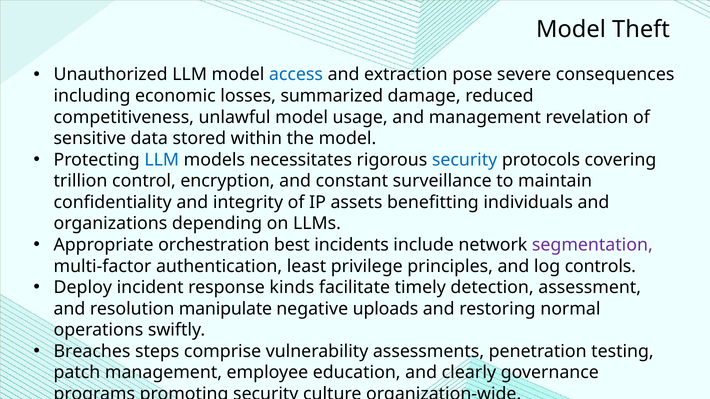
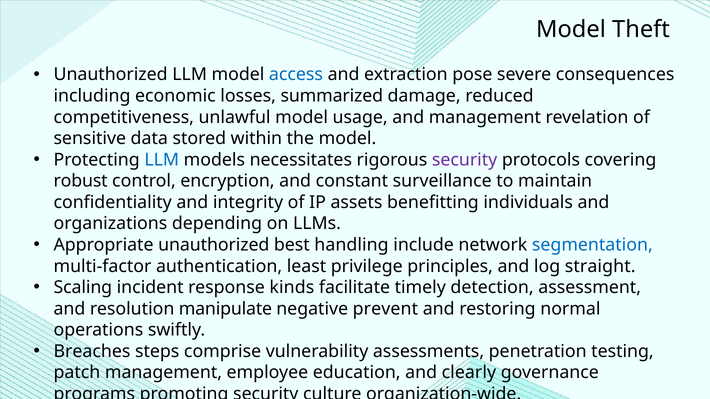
security at (465, 160) colour: blue -> purple
trillion: trillion -> robust
Appropriate orchestration: orchestration -> unauthorized
incidents: incidents -> handling
segmentation colour: purple -> blue
controls: controls -> straight
Deploy: Deploy -> Scaling
uploads: uploads -> prevent
